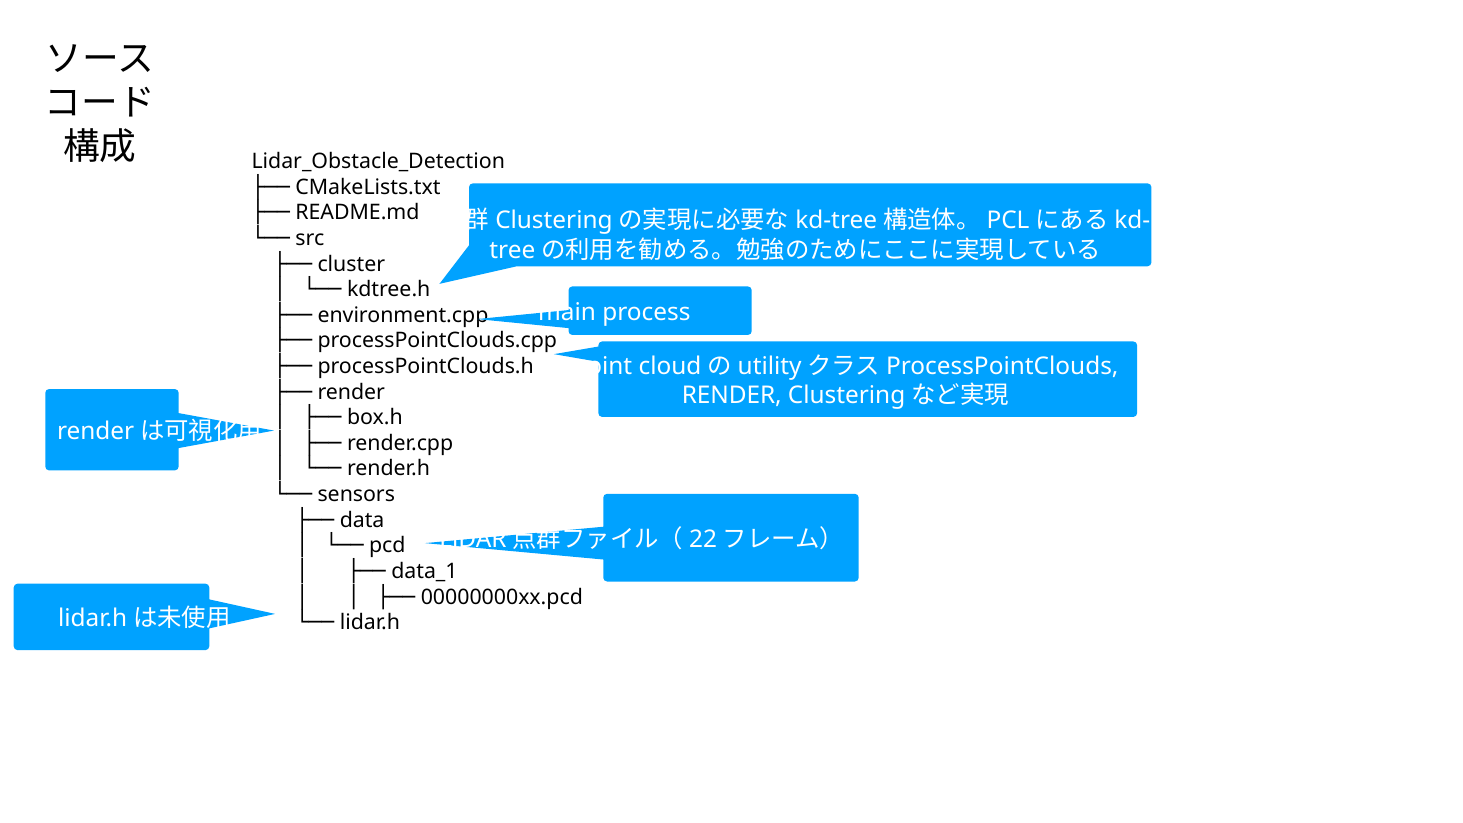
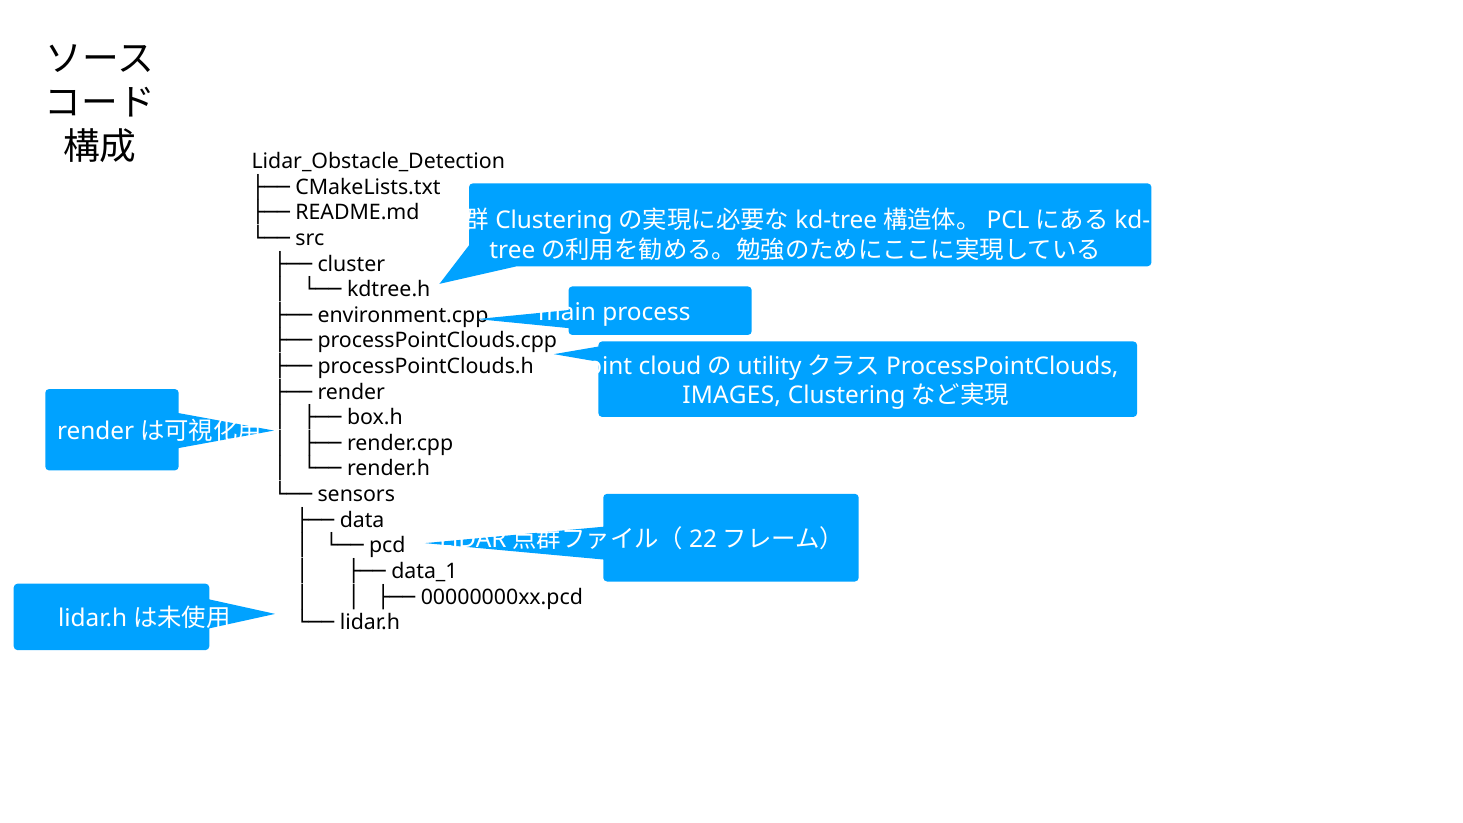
RENDER at (732, 395): RENDER -> IMAGES
